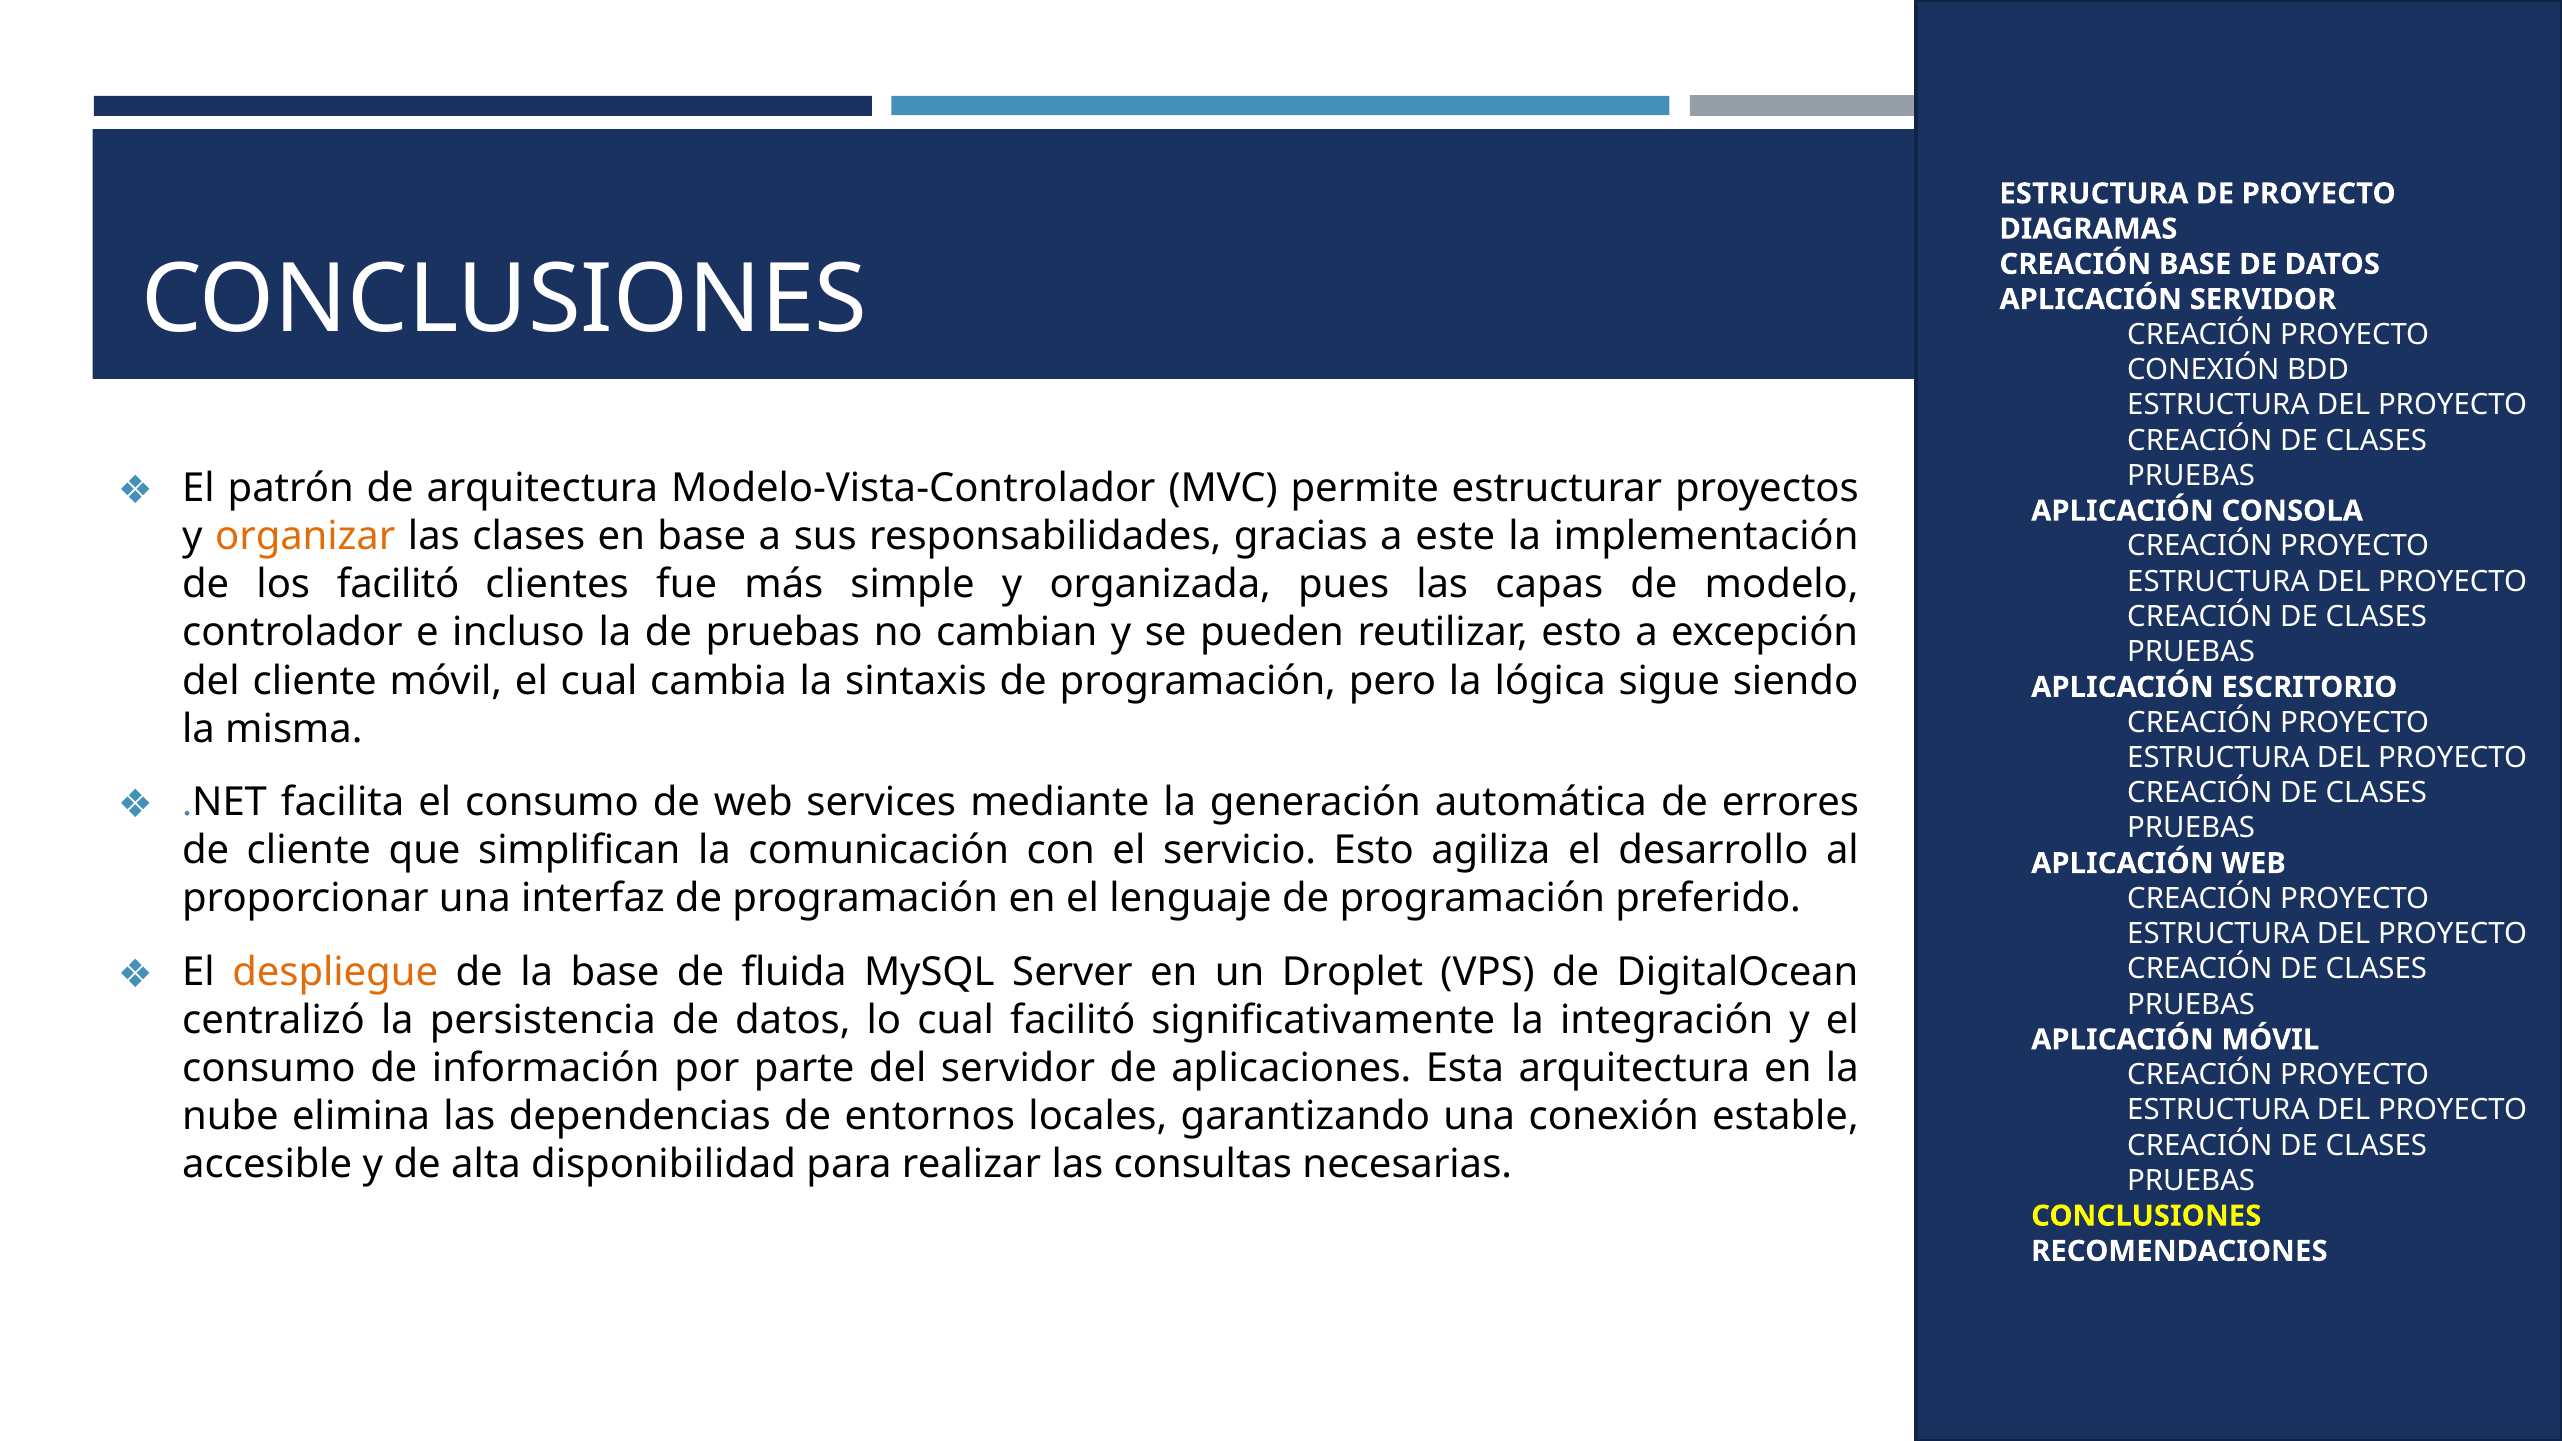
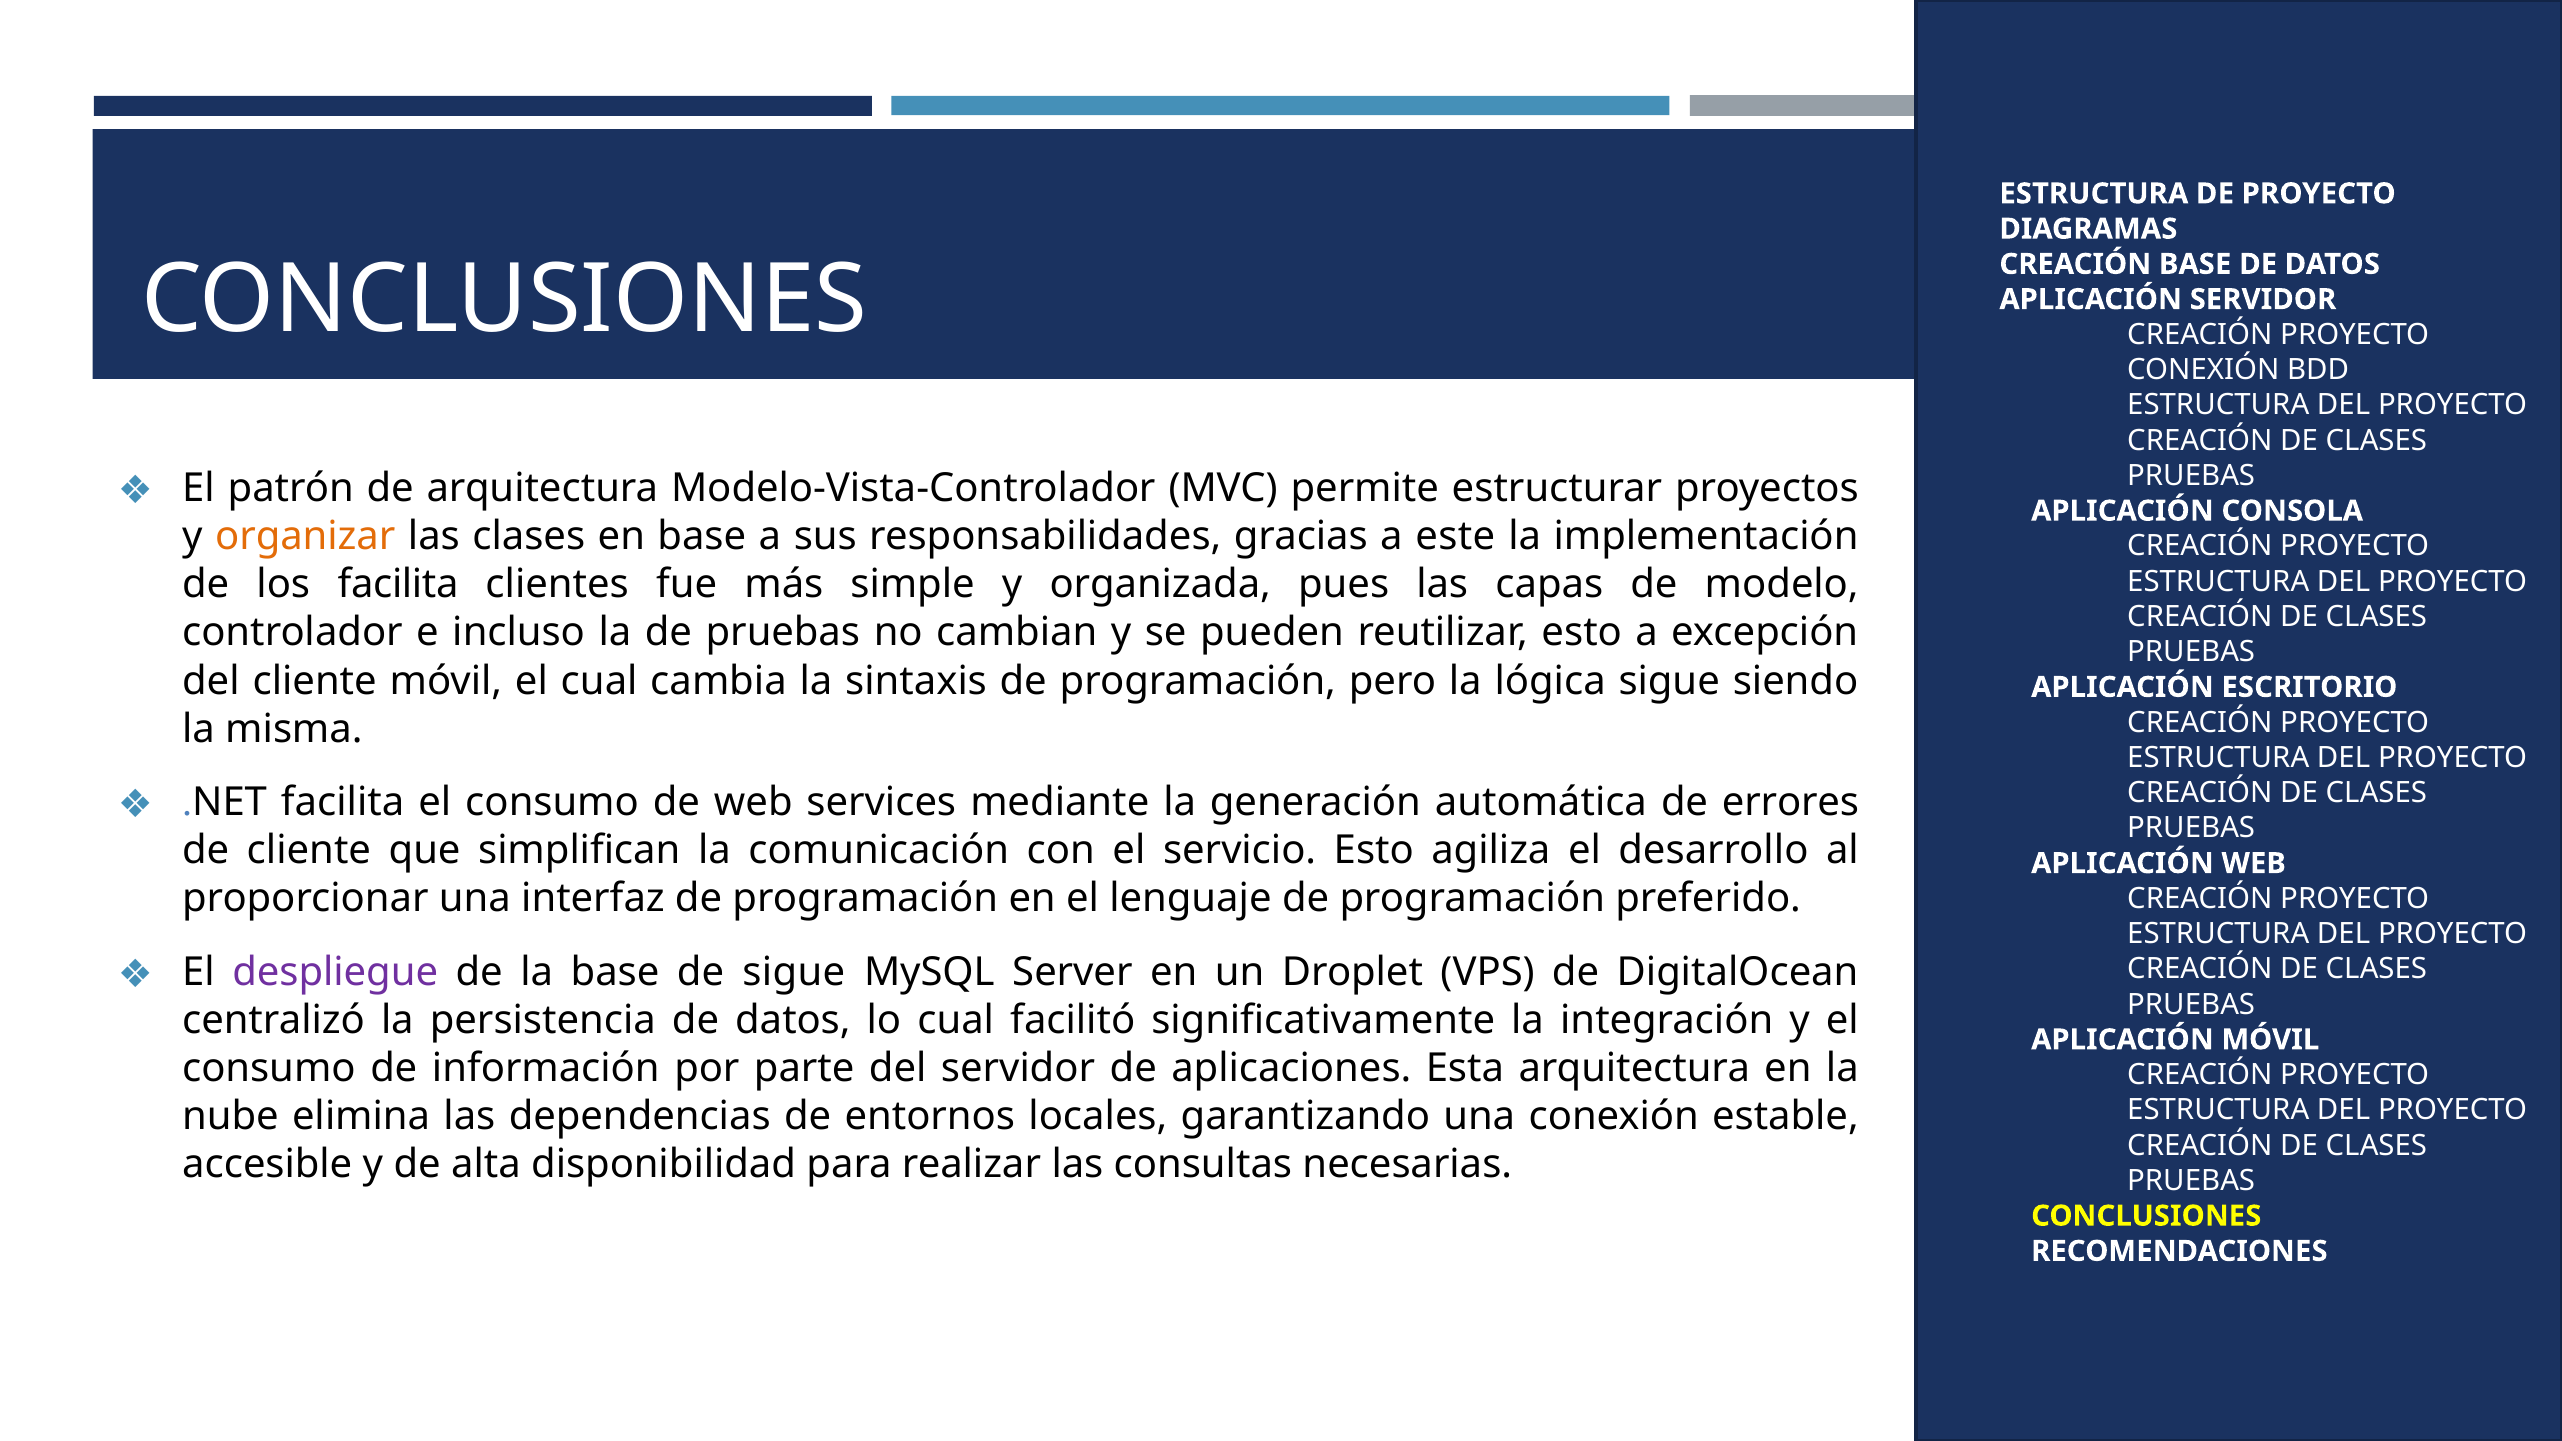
los facilitó: facilitó -> facilita
despliegue colour: orange -> purple
de fluida: fluida -> sigue
